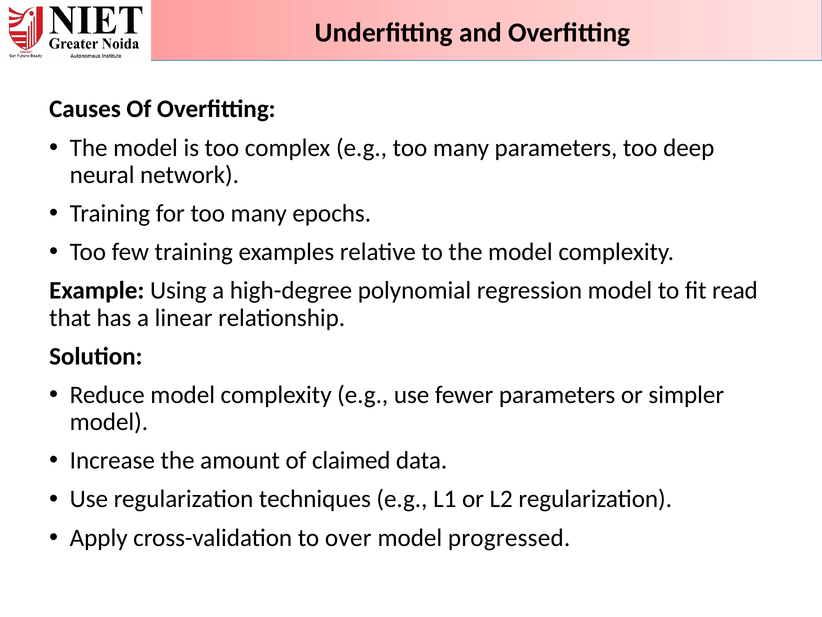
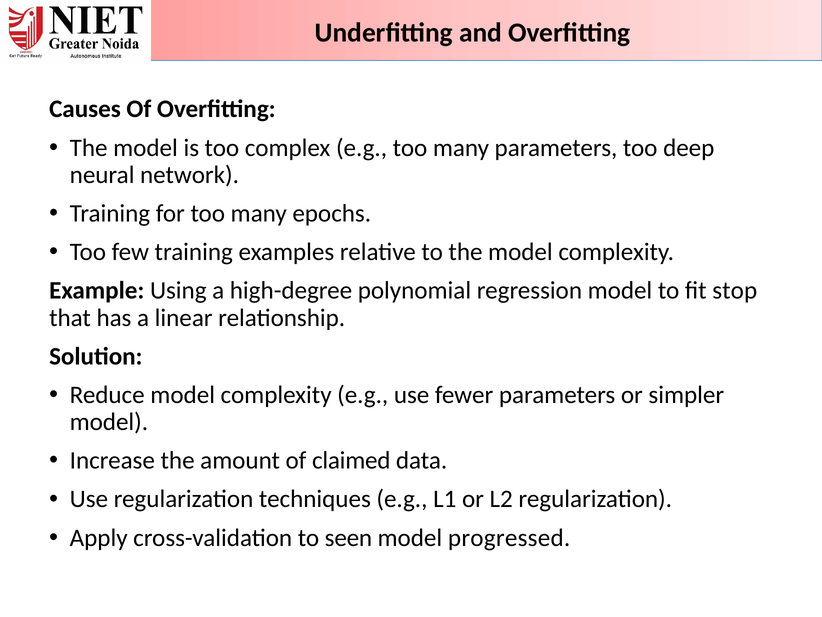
read: read -> stop
over: over -> seen
